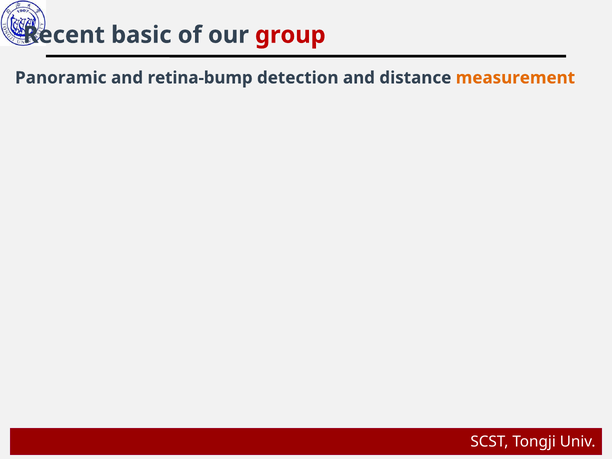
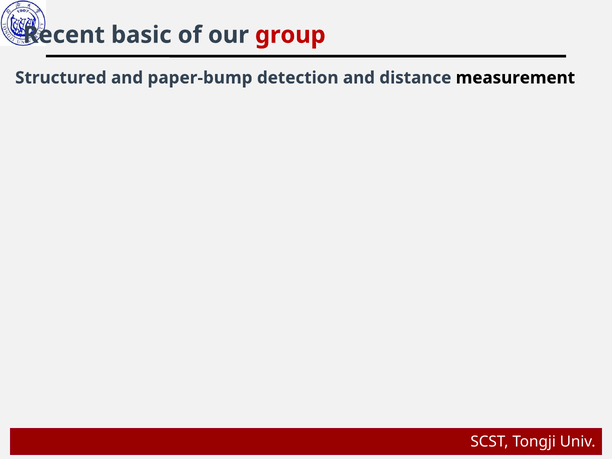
Panoramic: Panoramic -> Structured
retina-bump: retina-bump -> paper-bump
measurement colour: orange -> black
